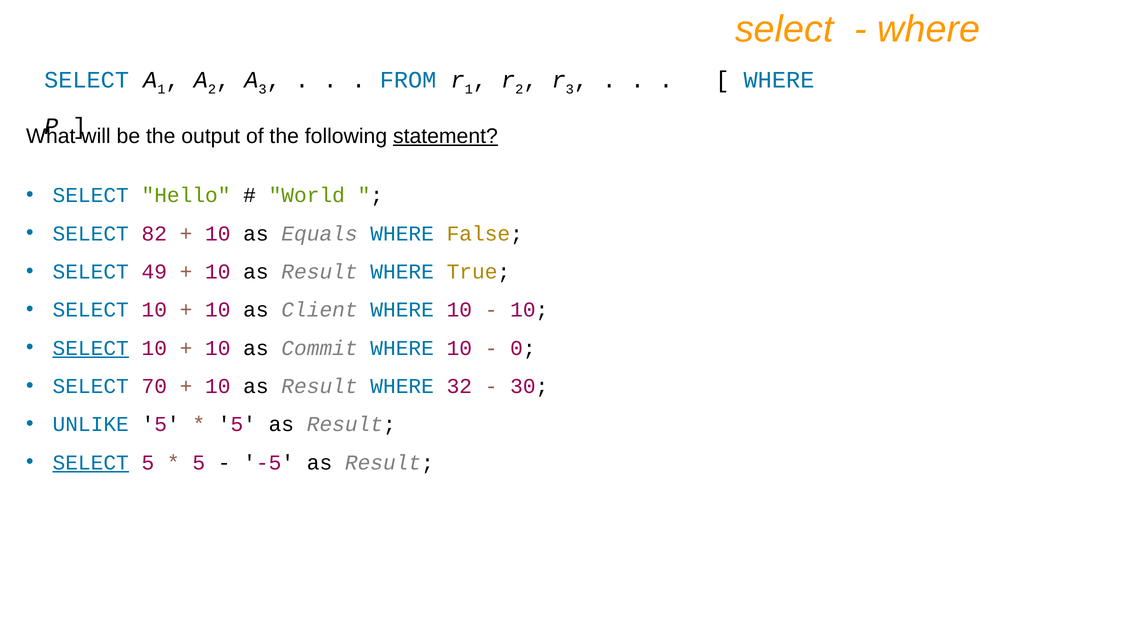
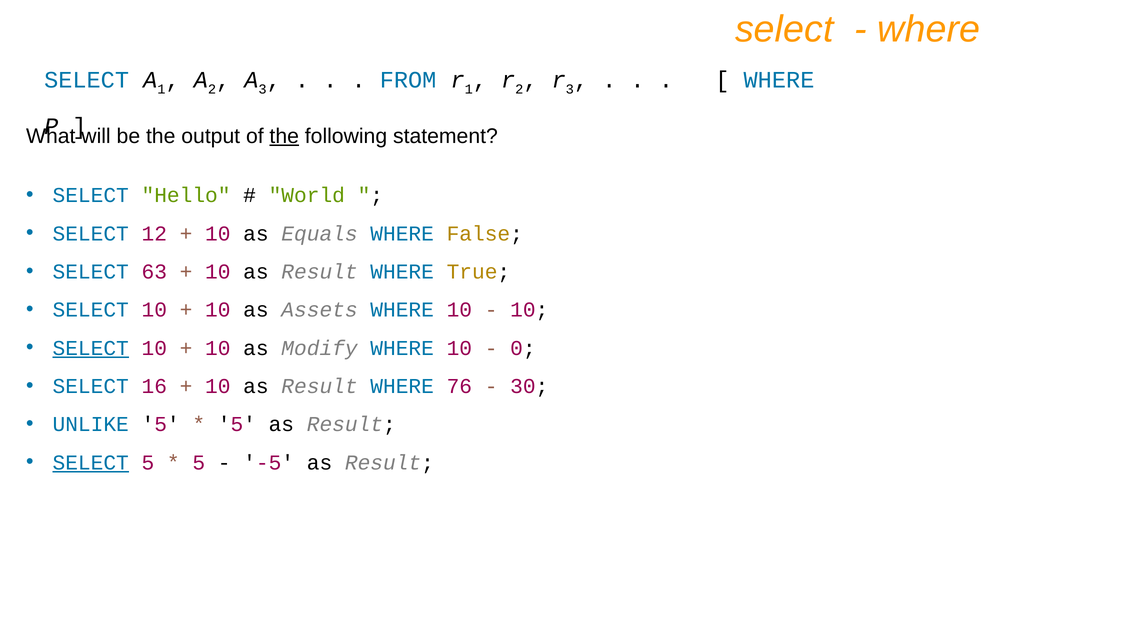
the at (284, 136) underline: none -> present
statement underline: present -> none
82: 82 -> 12
49: 49 -> 63
Client: Client -> Assets
Commit: Commit -> Modify
70: 70 -> 16
32: 32 -> 76
